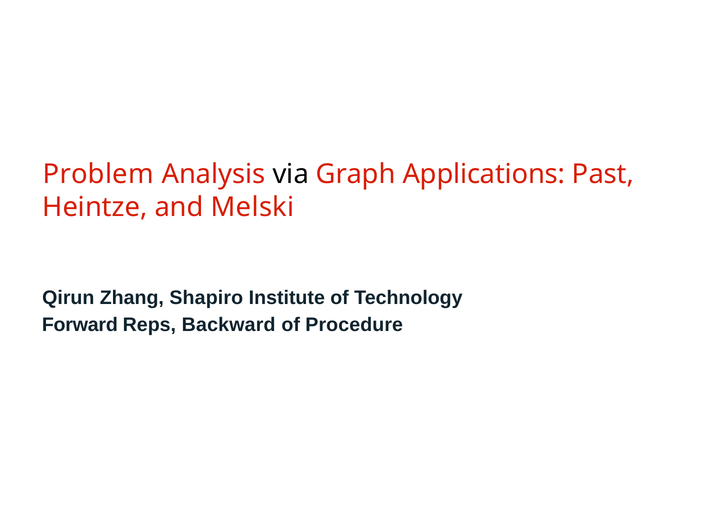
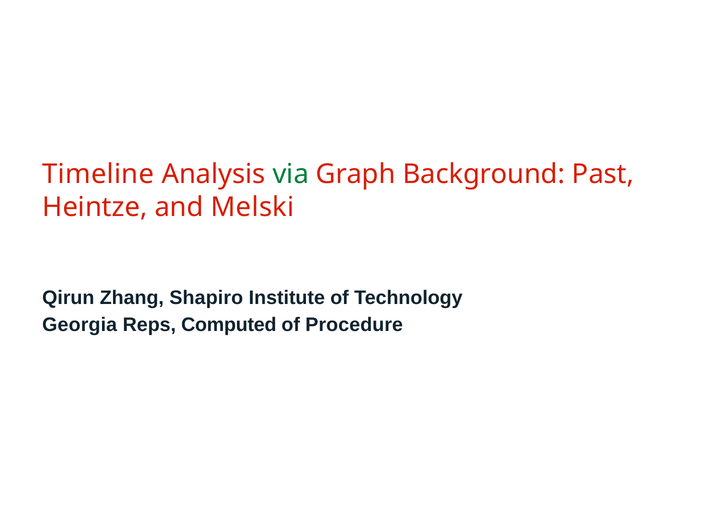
Problem: Problem -> Timeline
via colour: black -> green
Applications: Applications -> Background
Forward: Forward -> Georgia
Backward: Backward -> Computed
